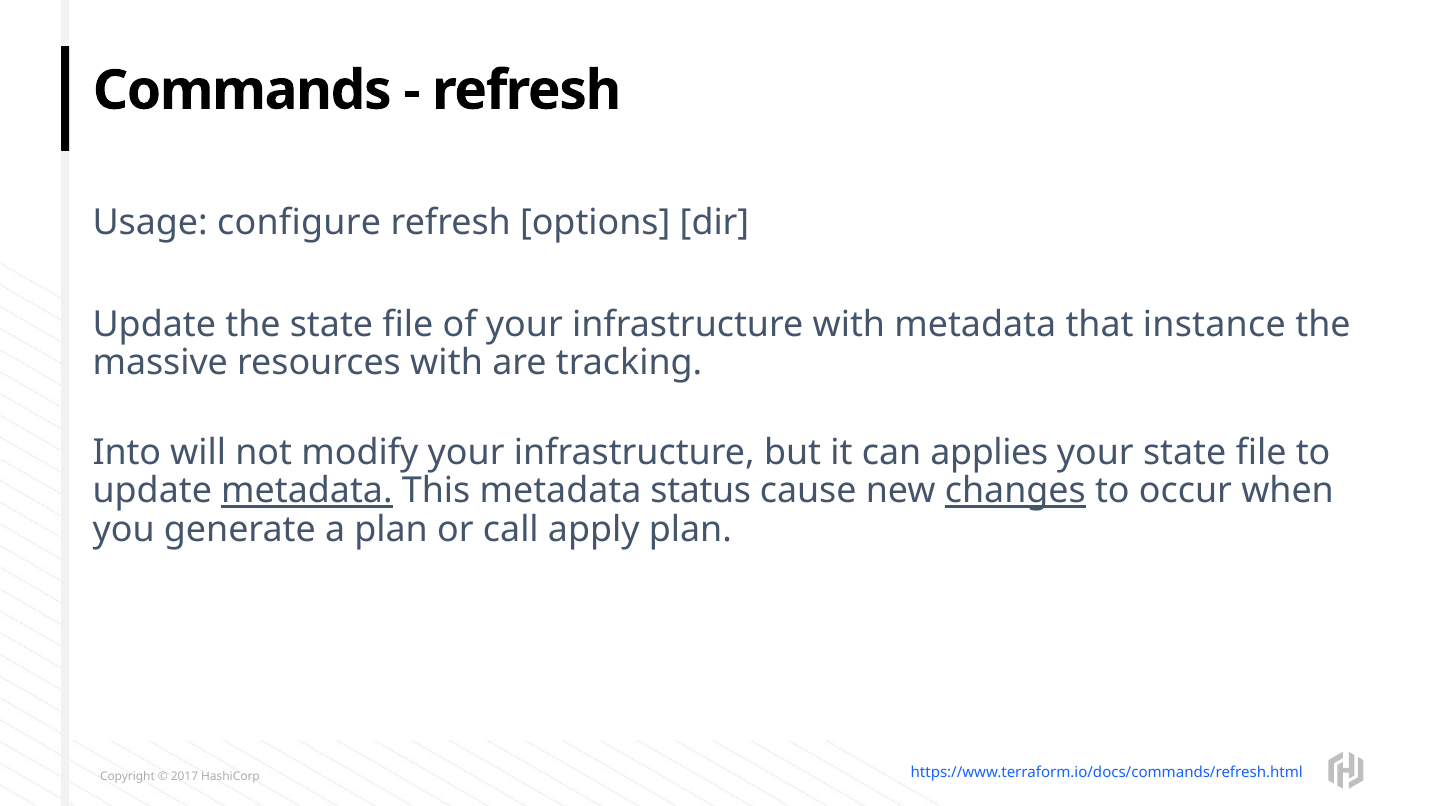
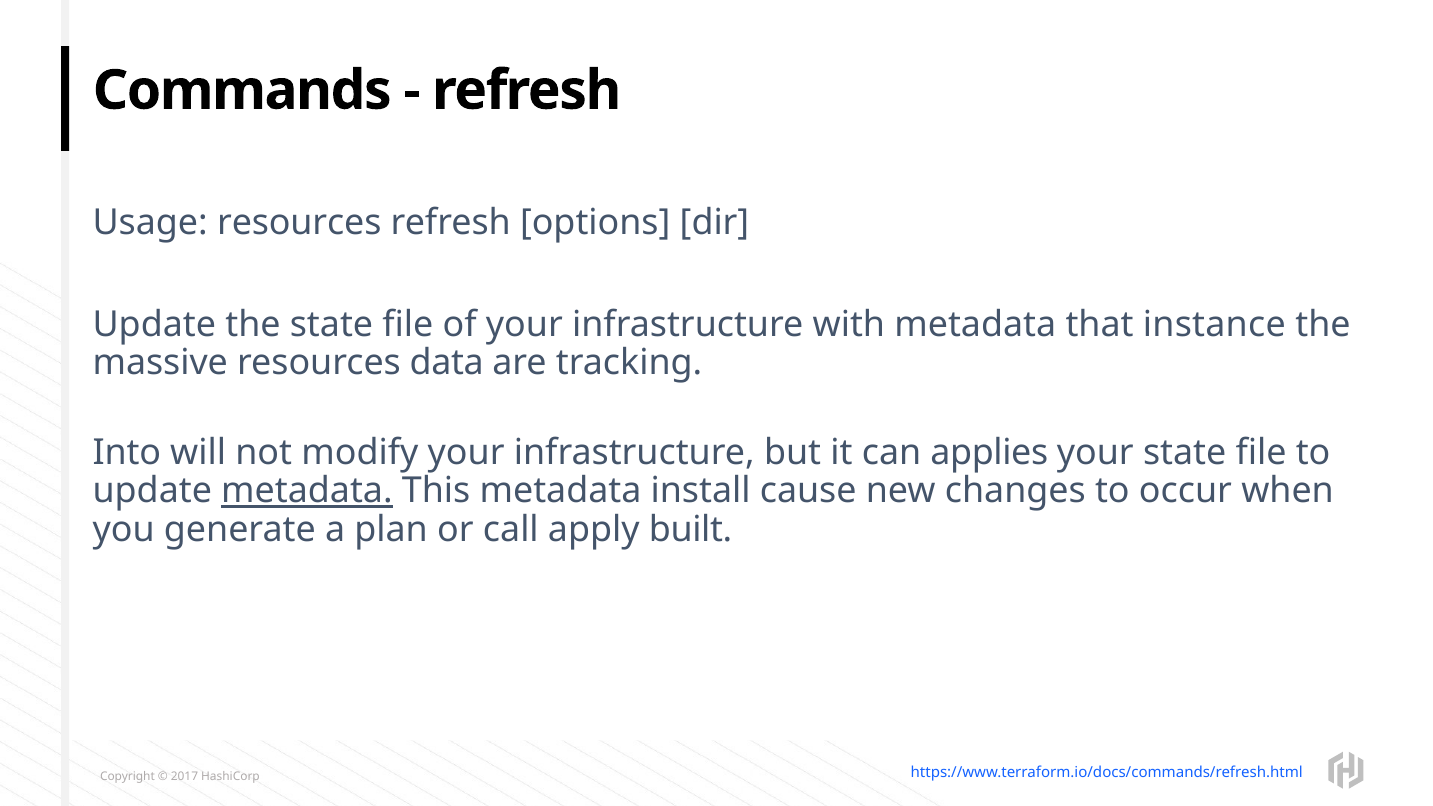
Usage configure: configure -> resources
resources with: with -> data
status: status -> install
changes underline: present -> none
apply plan: plan -> built
